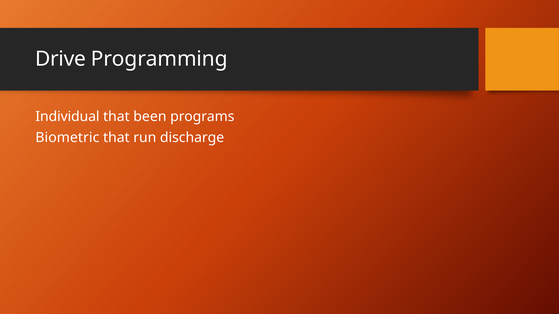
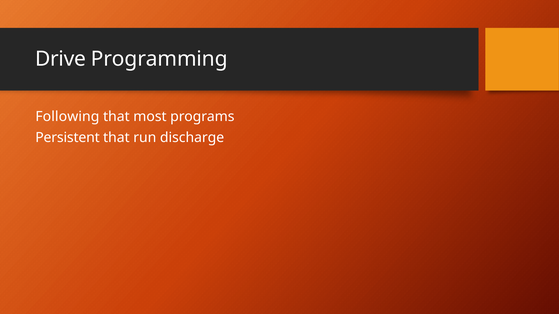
Individual: Individual -> Following
been: been -> most
Biometric: Biometric -> Persistent
